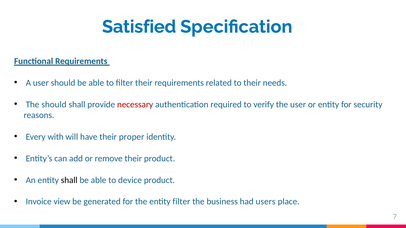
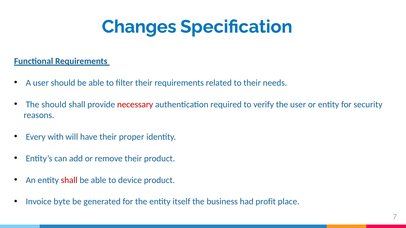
Satisfied: Satisfied -> Changes
shall at (69, 180) colour: black -> red
view: view -> byte
entity filter: filter -> itself
users: users -> profit
